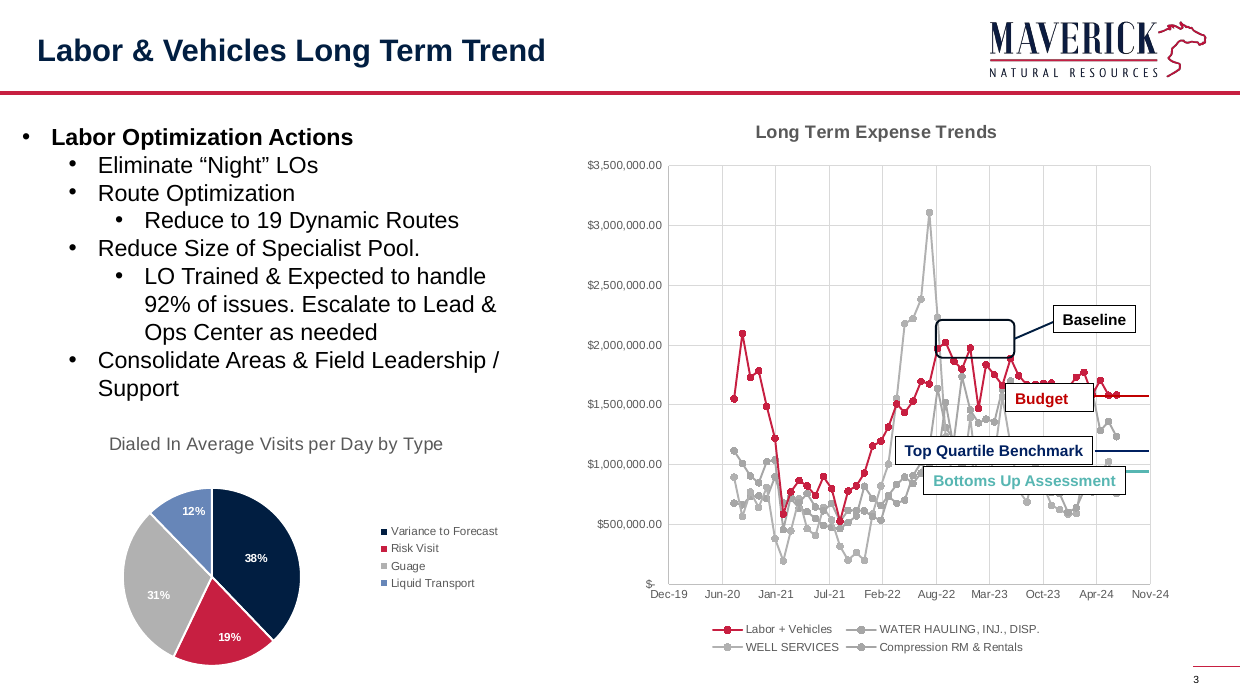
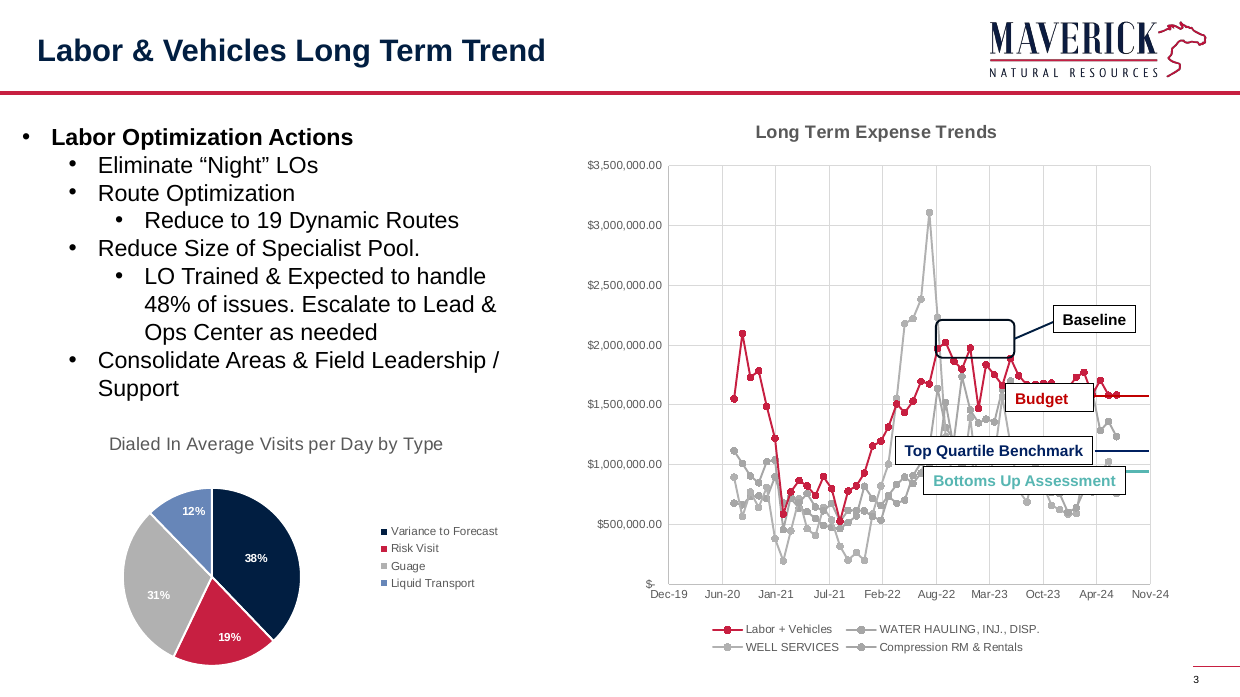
92%: 92% -> 48%
